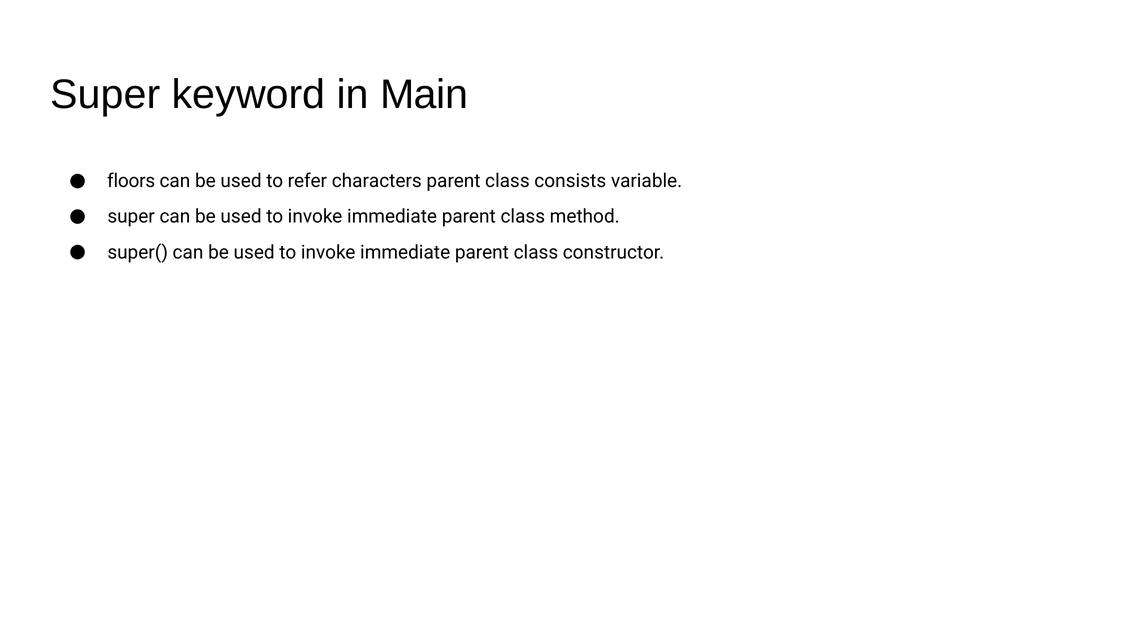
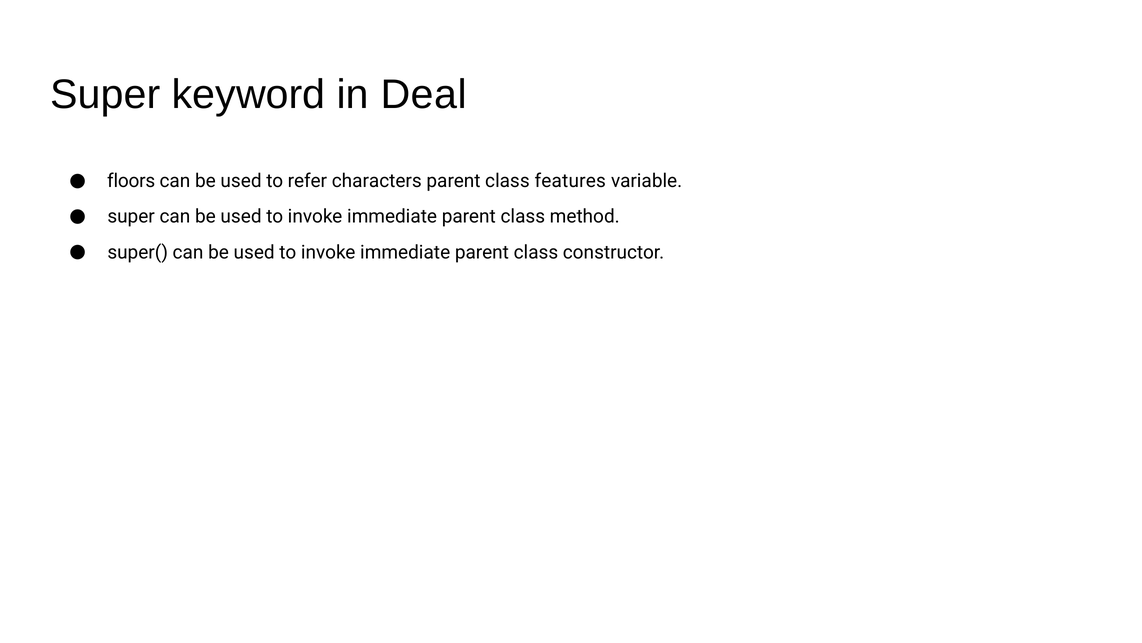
Main: Main -> Deal
consists: consists -> features
